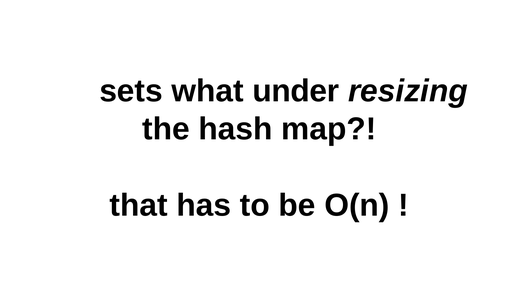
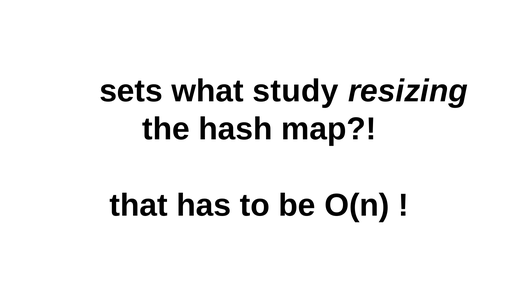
under: under -> study
